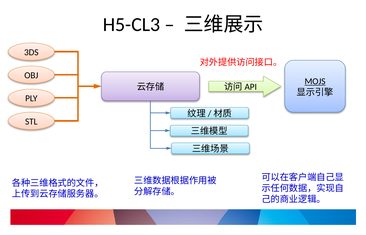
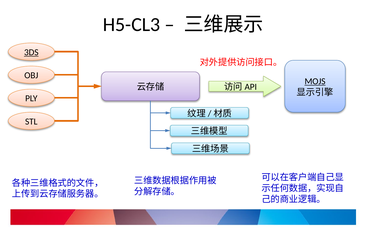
3DS underline: none -> present
